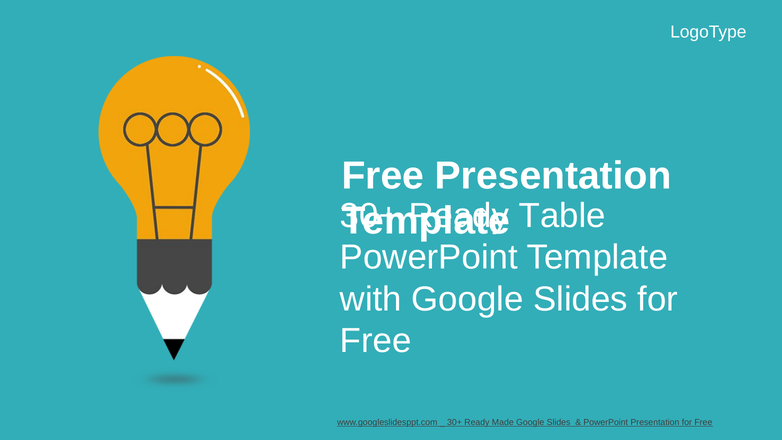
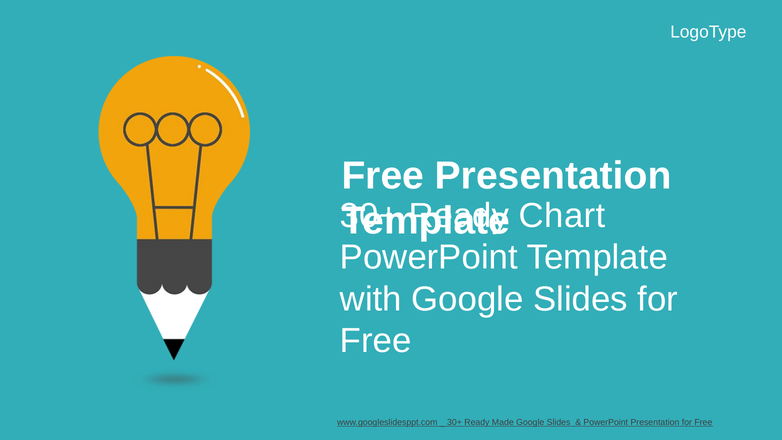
Table: Table -> Chart
